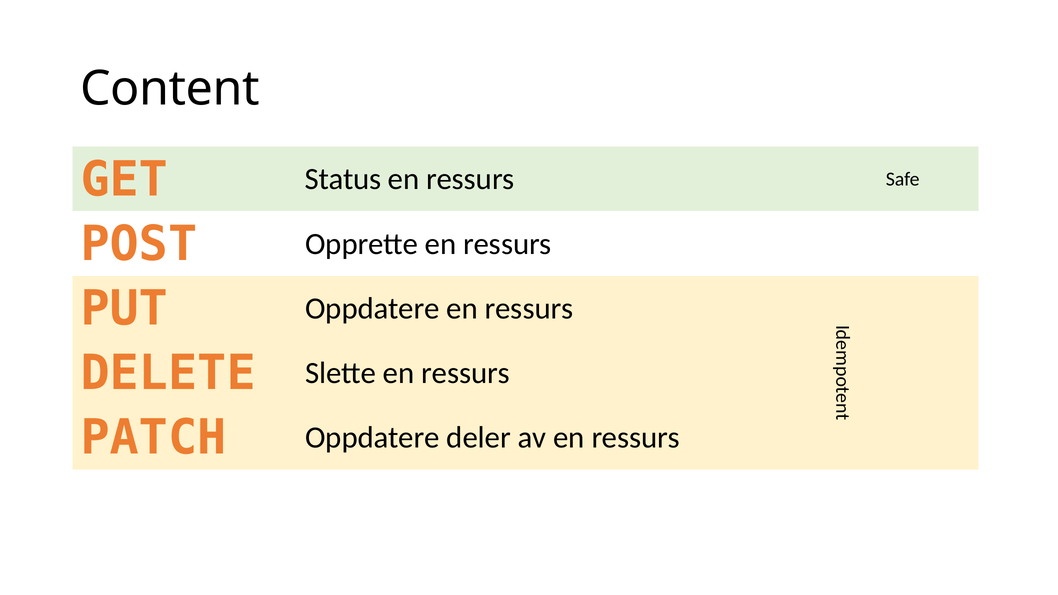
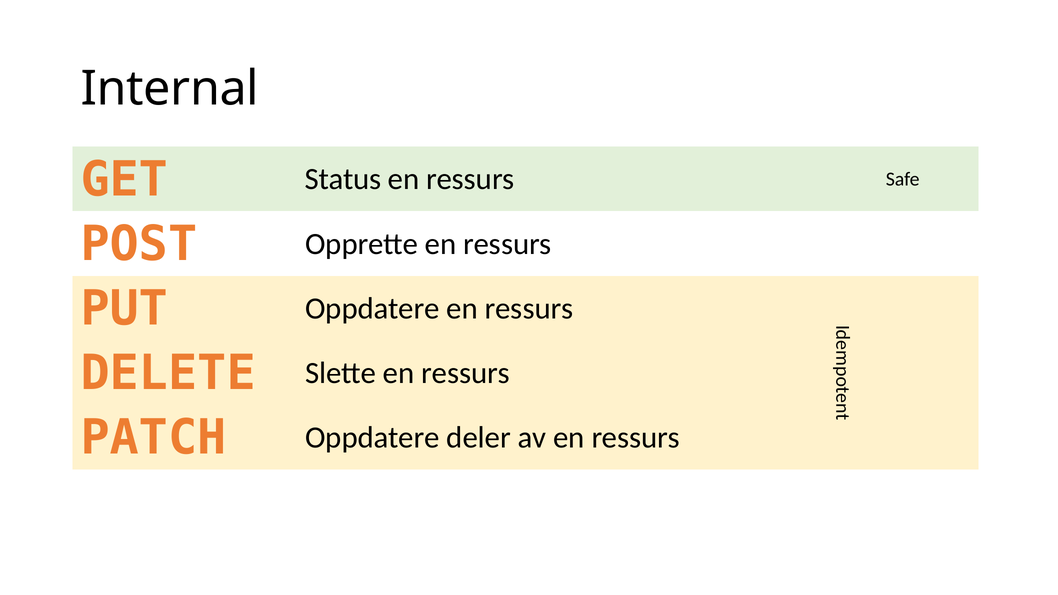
Content: Content -> Internal
